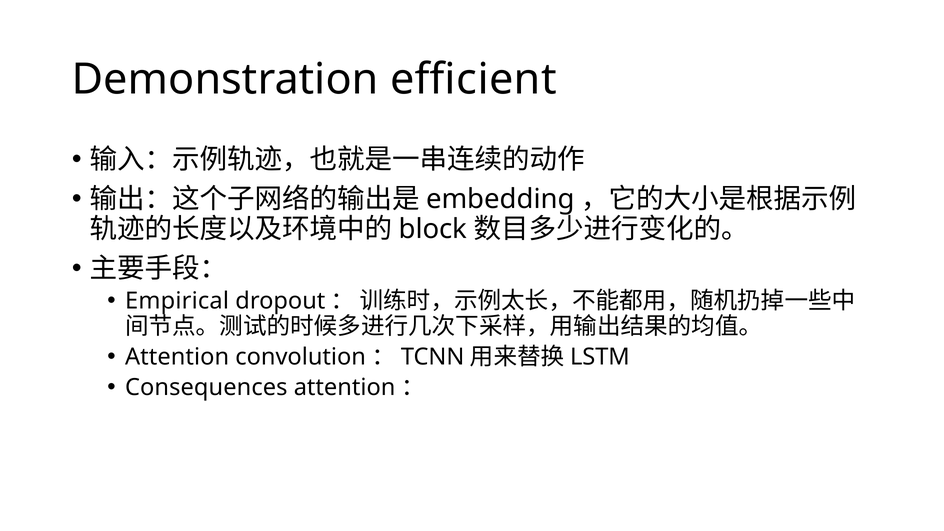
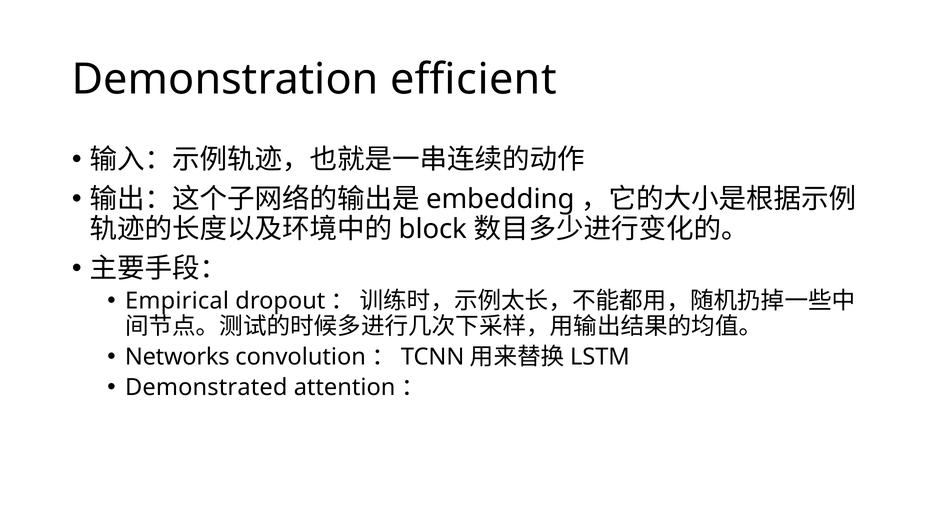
Attention at (177, 357): Attention -> Networks
Consequences: Consequences -> Demonstrated
